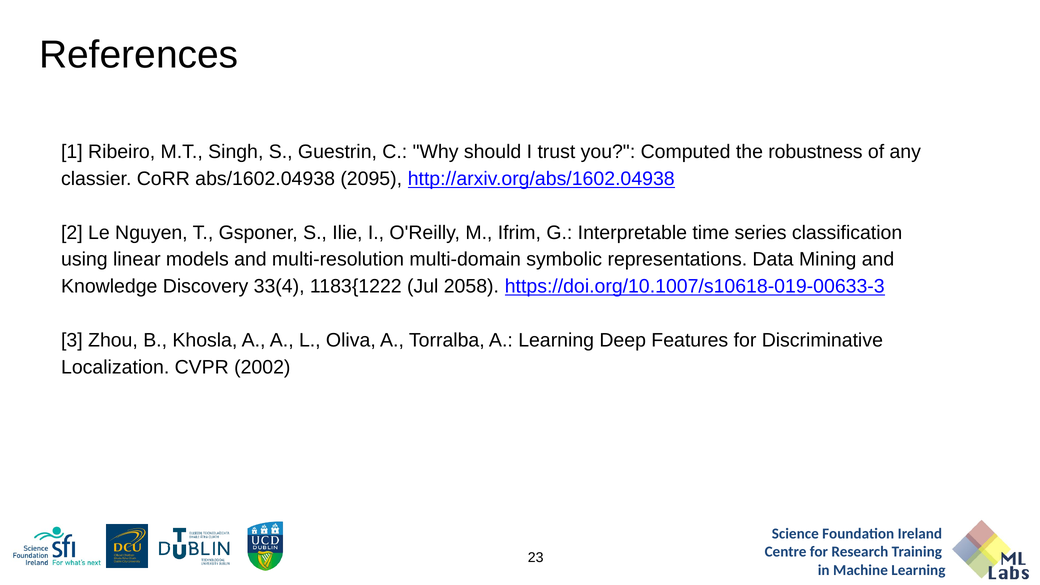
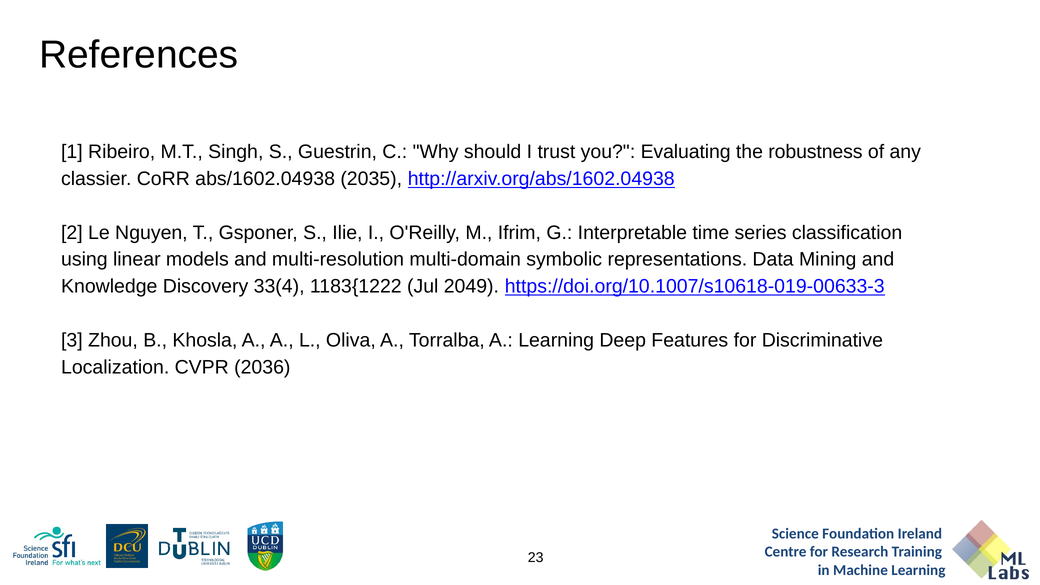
Computed: Computed -> Evaluating
2095: 2095 -> 2035
2058: 2058 -> 2049
2002: 2002 -> 2036
